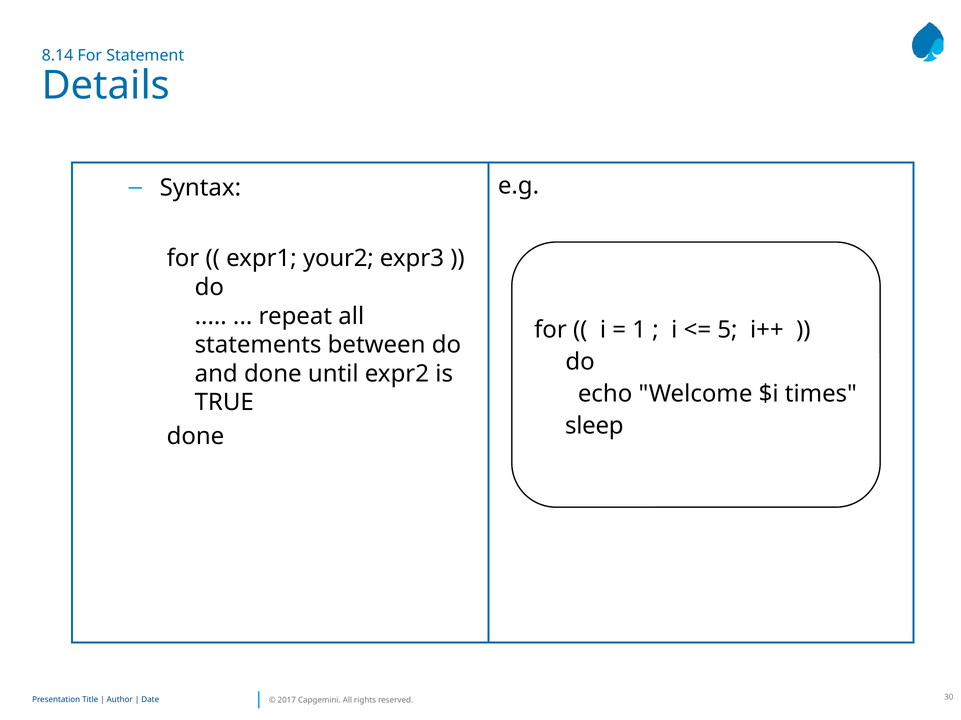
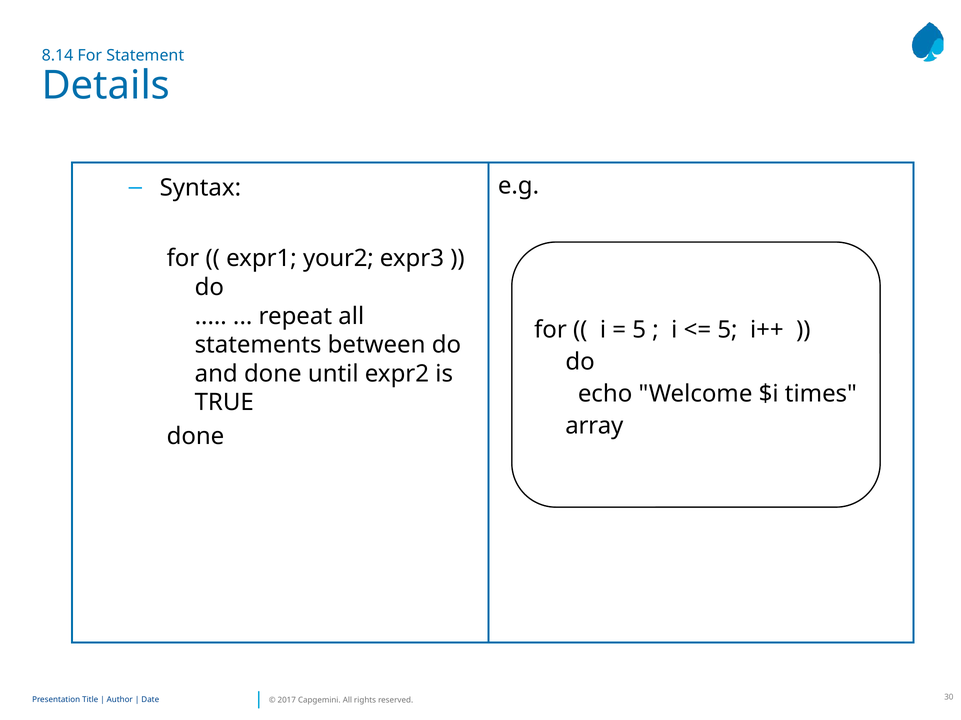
1 at (639, 330): 1 -> 5
sleep: sleep -> array
